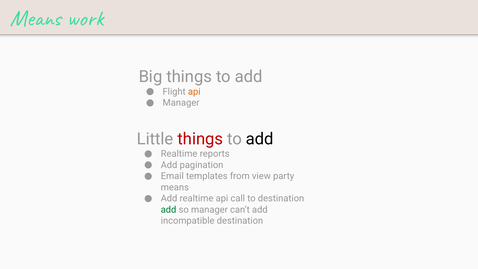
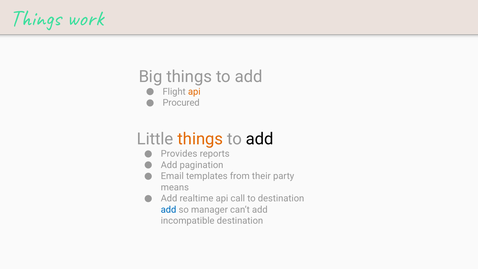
Means at (36, 18): Means -> Things
Manager at (181, 103): Manager -> Procured
things at (200, 139) colour: red -> orange
Realtime at (179, 154): Realtime -> Provides
view: view -> their
add at (169, 210) colour: green -> blue
